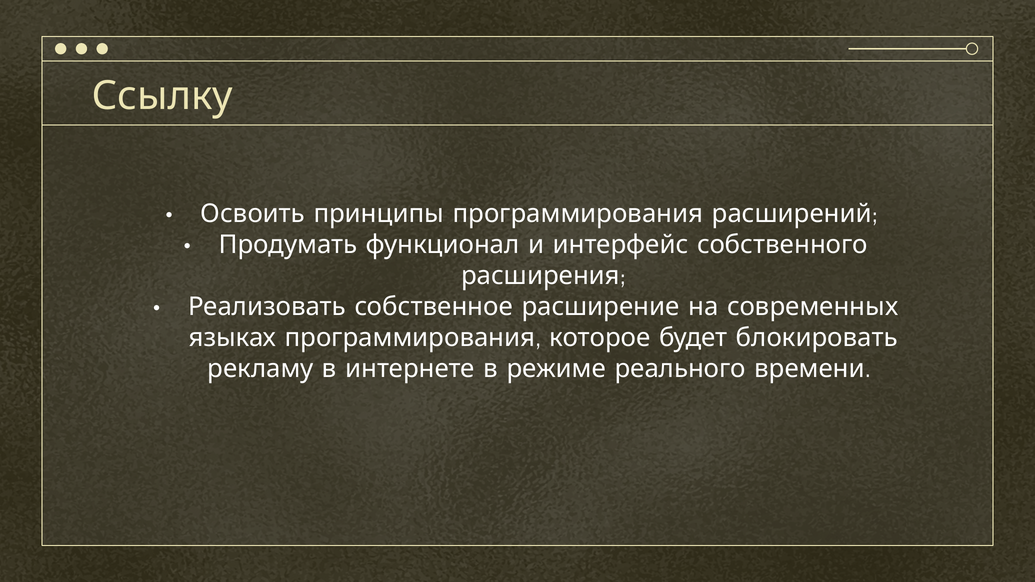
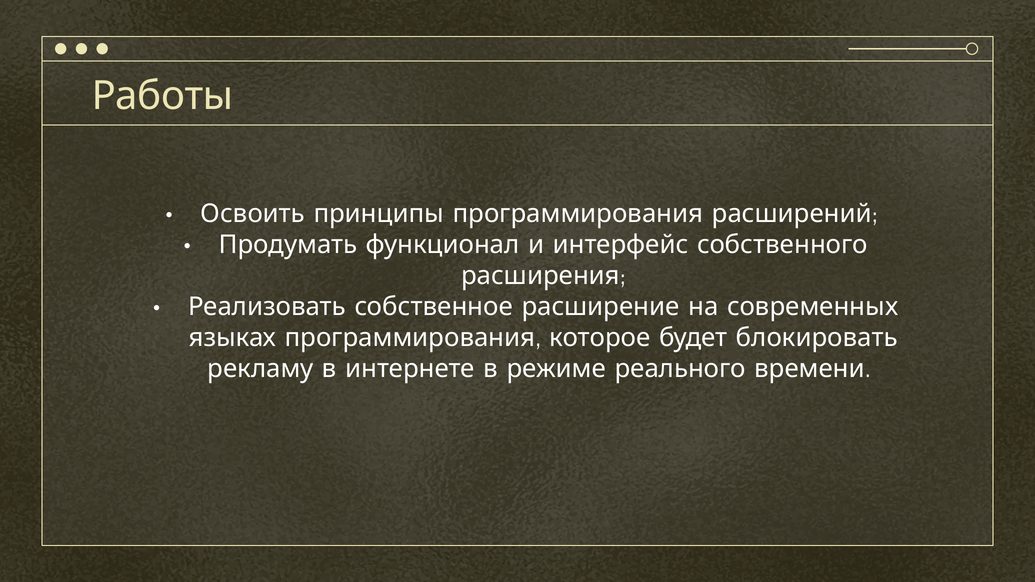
Ссылку: Ссылку -> Работы
